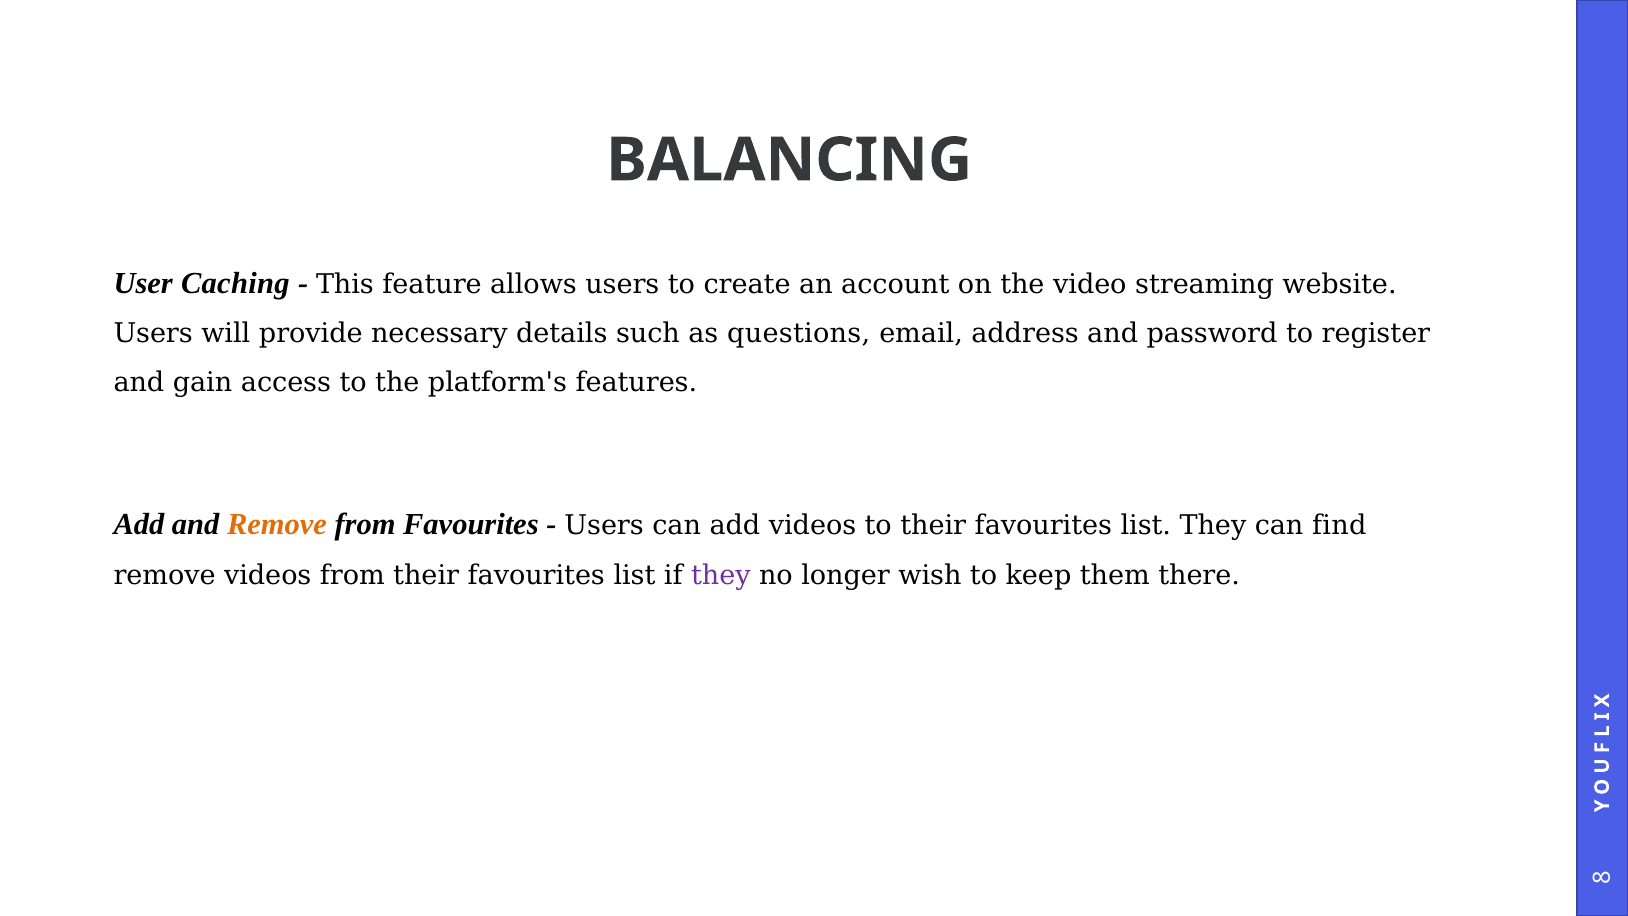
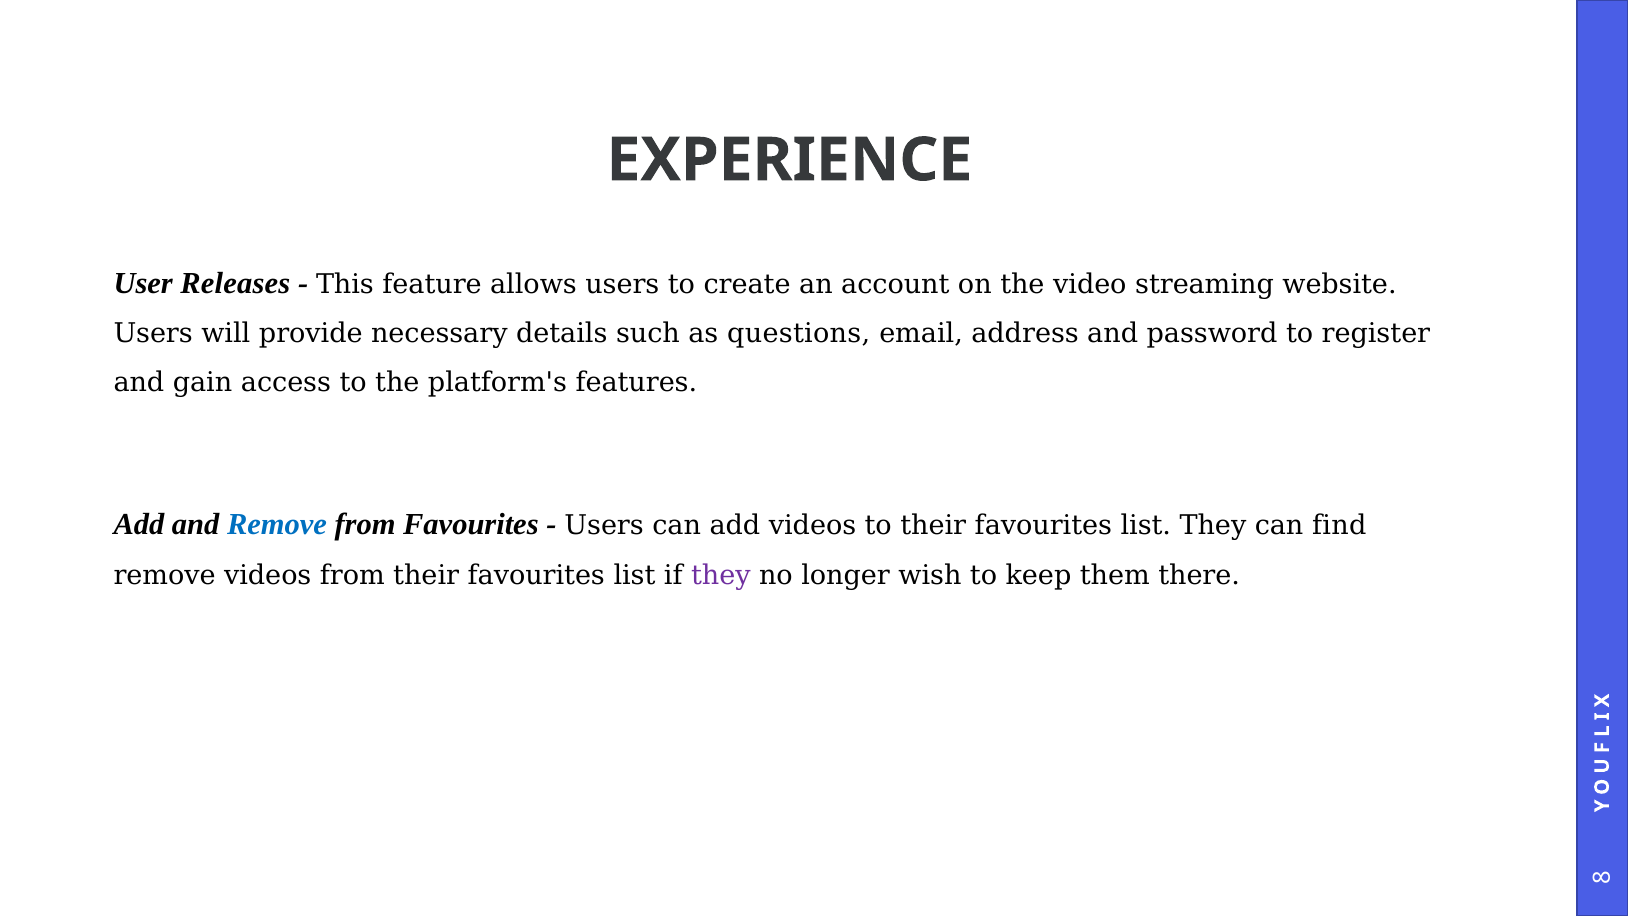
BALANCING: BALANCING -> EXPERIENCE
Caching: Caching -> Releases
Remove at (277, 524) colour: orange -> blue
